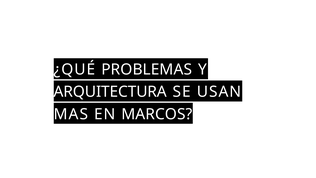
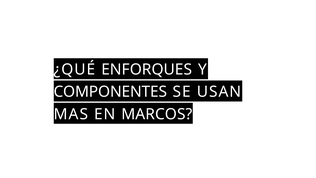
PROBLEMAS: PROBLEMAS -> ENFORQUES
ARQUITECTURA: ARQUITECTURA -> COMPONENTES
